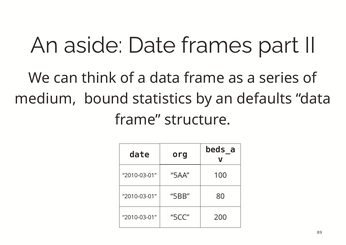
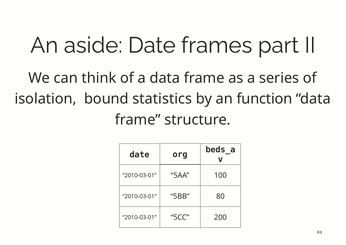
medium: medium -> isolation
defaults: defaults -> function
